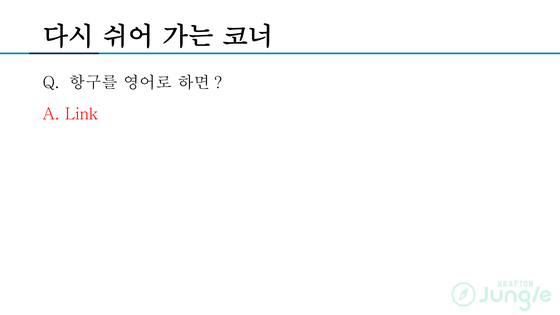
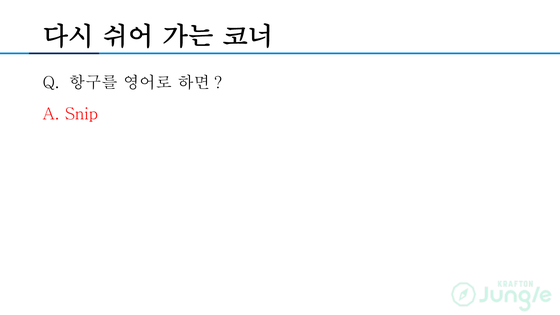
Link: Link -> Snip
